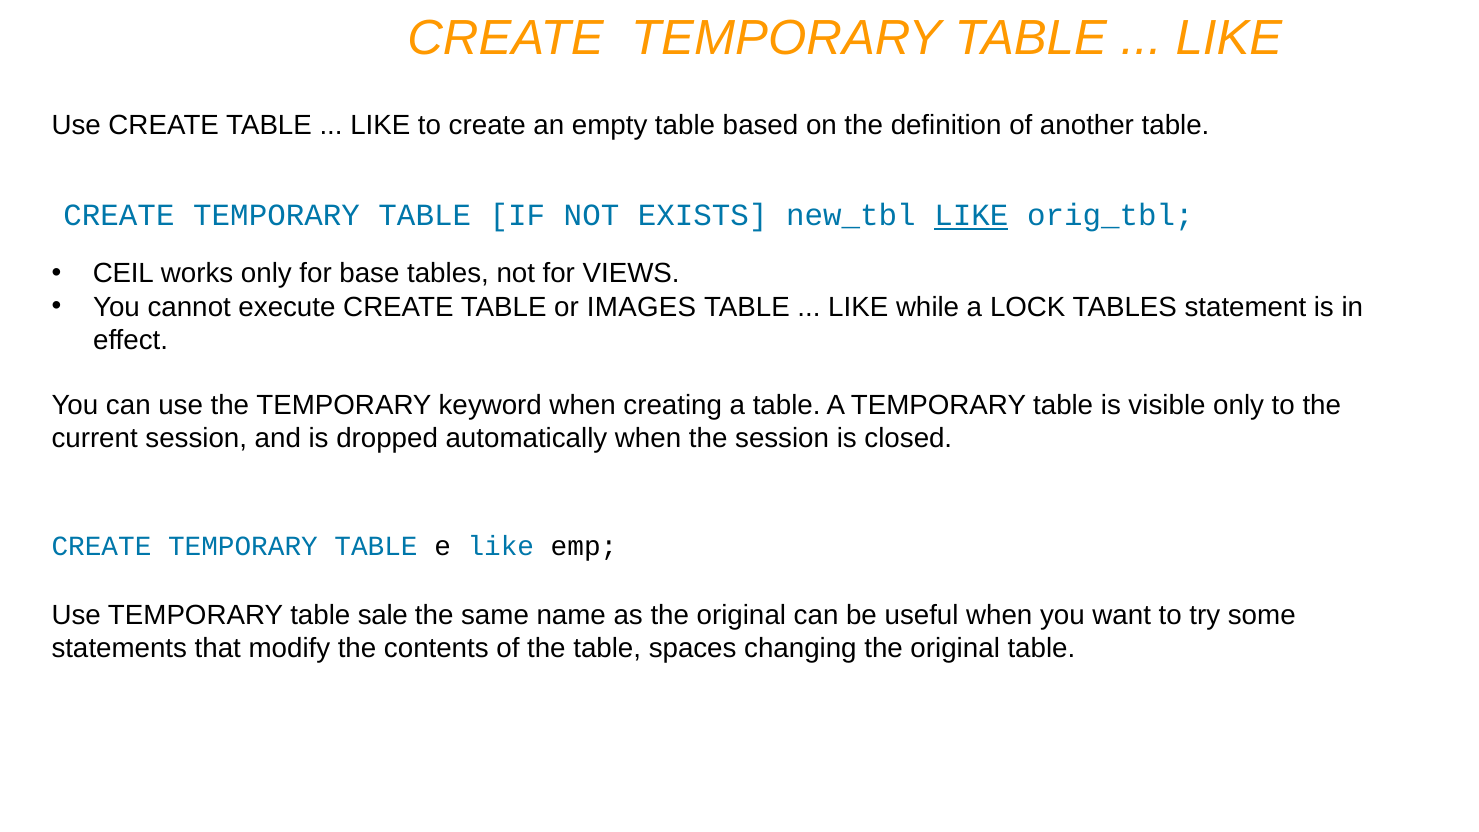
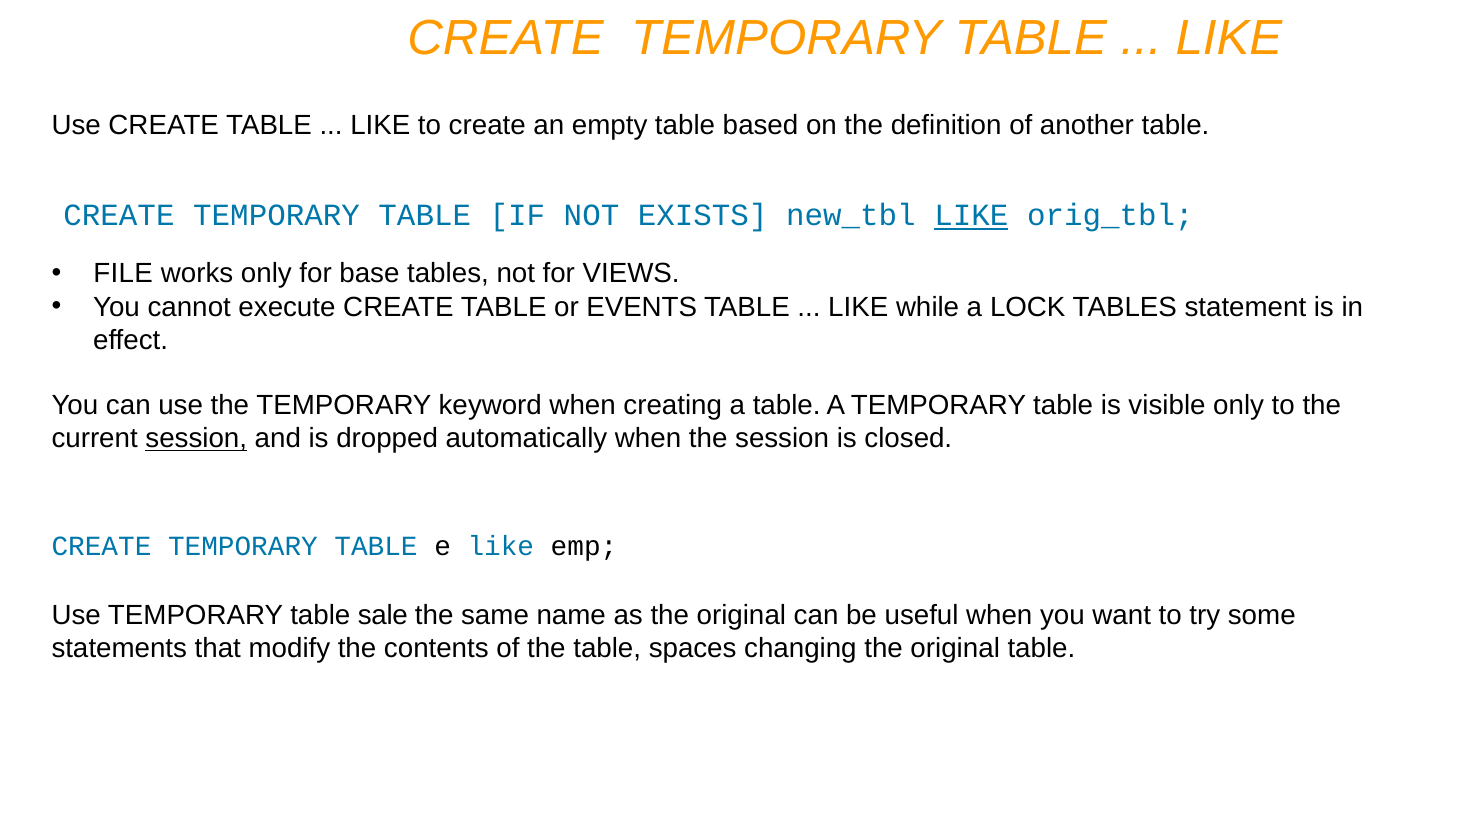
CEIL: CEIL -> FILE
IMAGES: IMAGES -> EVENTS
session at (196, 439) underline: none -> present
